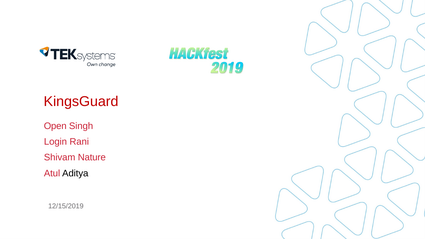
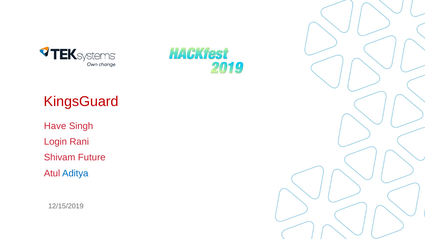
Open: Open -> Have
Nature: Nature -> Future
Aditya colour: black -> blue
